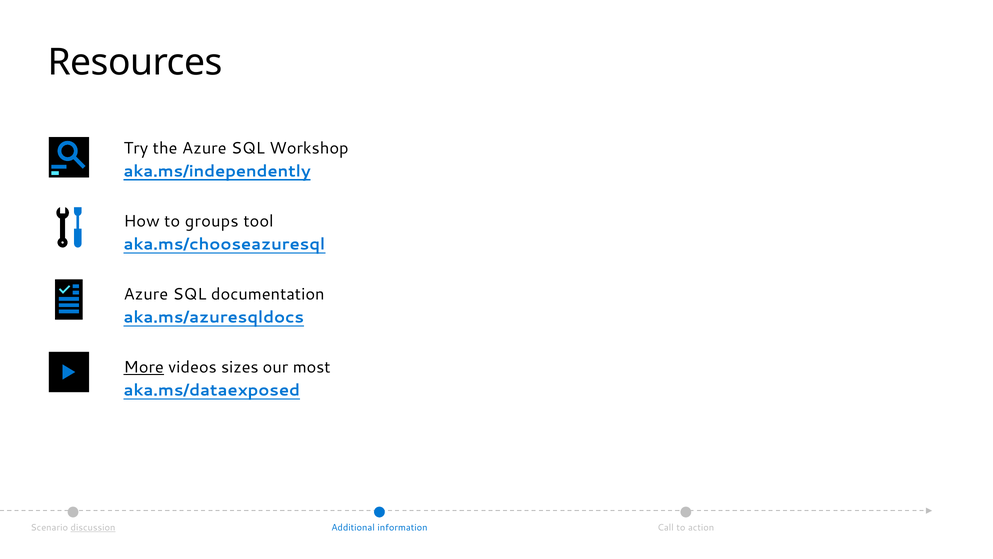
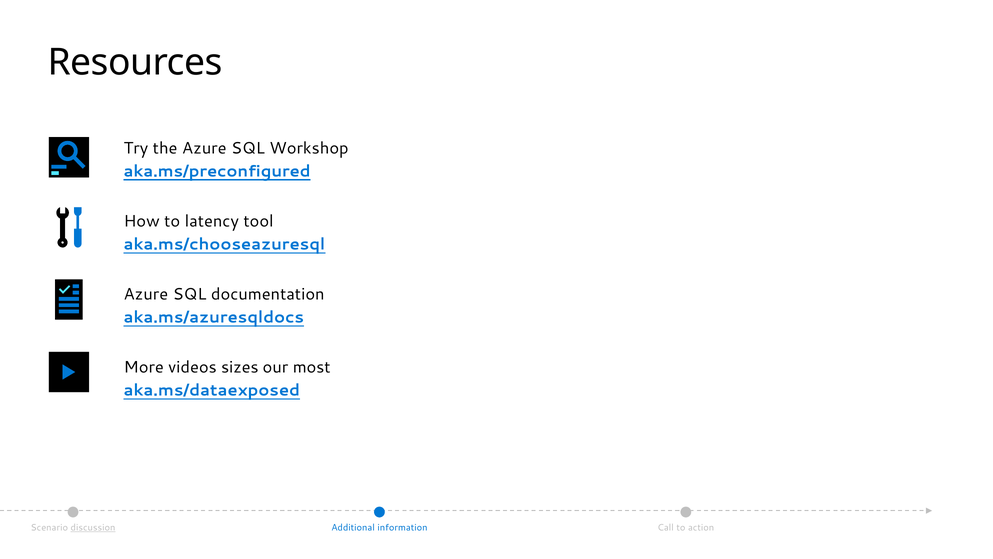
aka.ms/independently: aka.ms/independently -> aka.ms/preconfigured
groups: groups -> latency
More underline: present -> none
